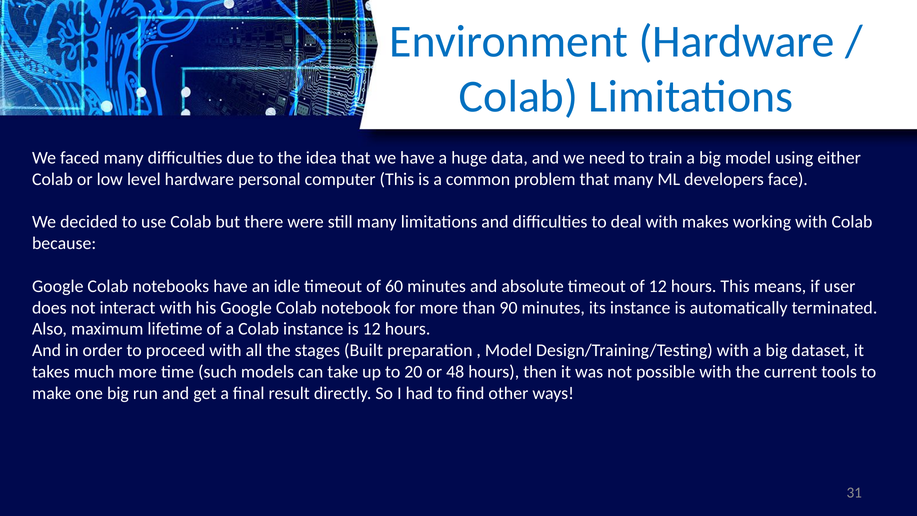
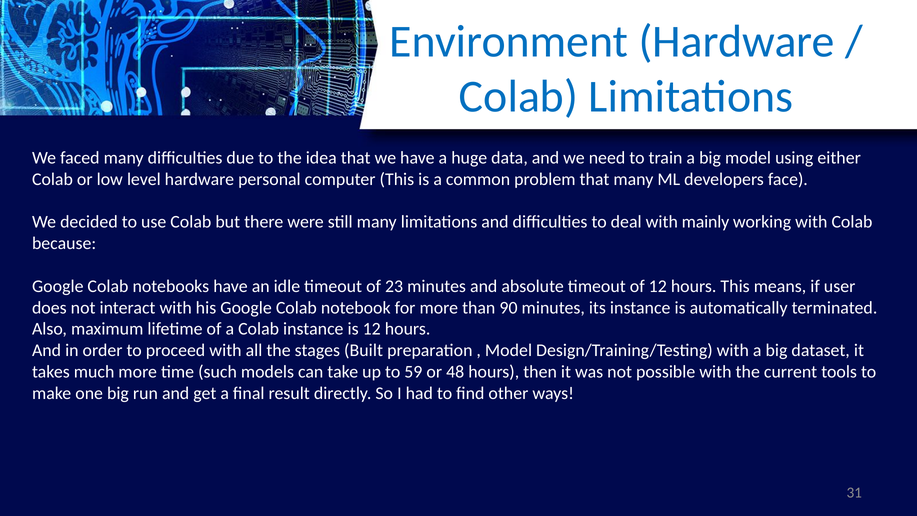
makes: makes -> mainly
60: 60 -> 23
20: 20 -> 59
